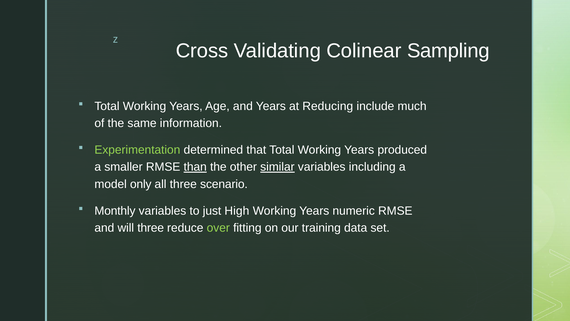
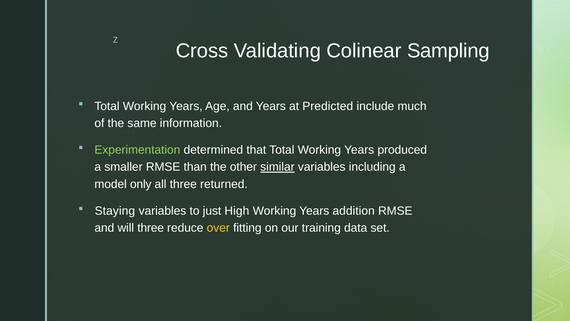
Reducing: Reducing -> Predicted
than underline: present -> none
scenario: scenario -> returned
Monthly: Monthly -> Staying
numeric: numeric -> addition
over colour: light green -> yellow
